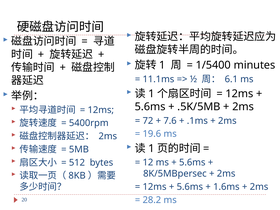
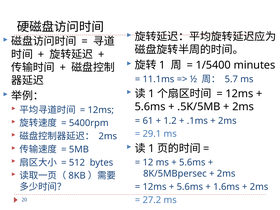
6.1: 6.1 -> 5.7
72: 72 -> 61
7.6: 7.6 -> 1.2
19.6: 19.6 -> 29.1
28.2: 28.2 -> 27.2
